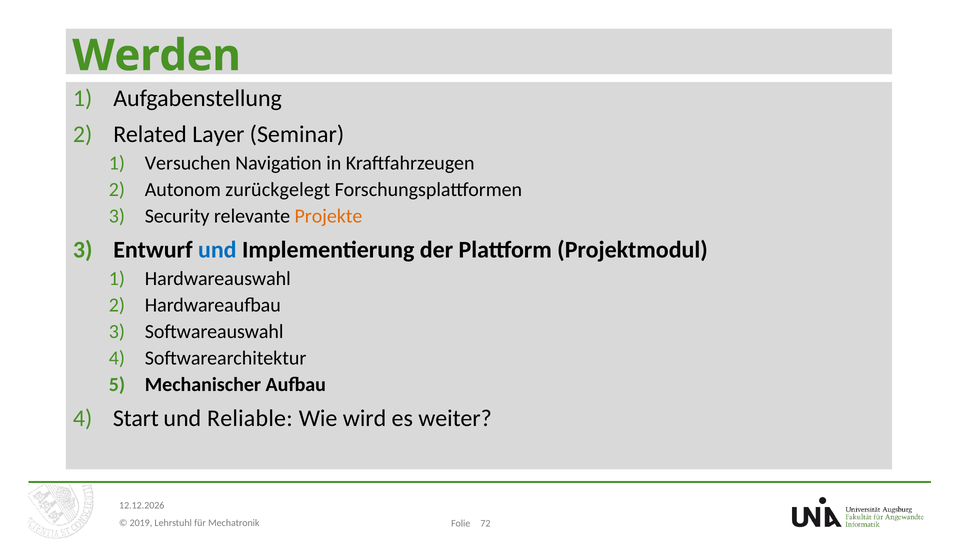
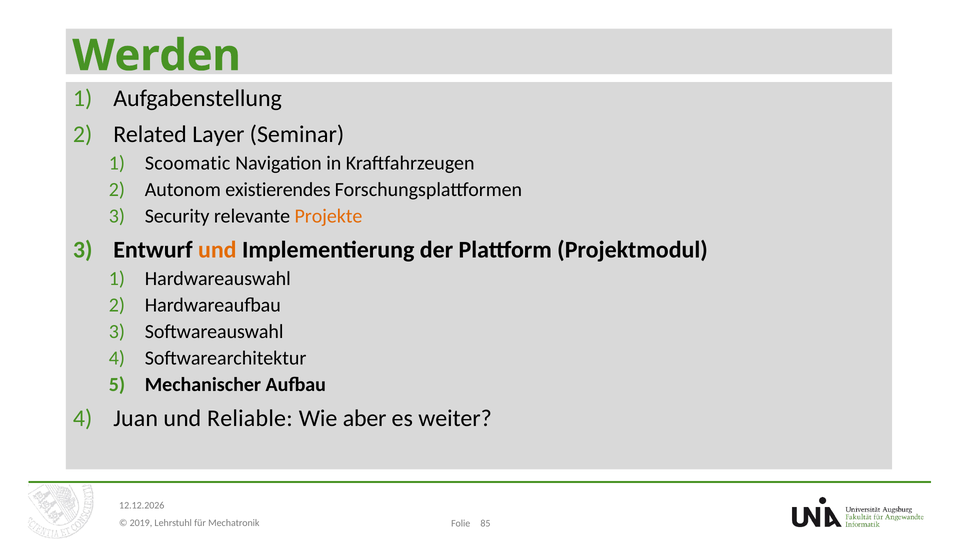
Versuchen: Versuchen -> Scoomatic
zurückgelegt: zurückgelegt -> existierendes
und at (217, 250) colour: blue -> orange
Start: Start -> Juan
wird: wird -> aber
72: 72 -> 85
